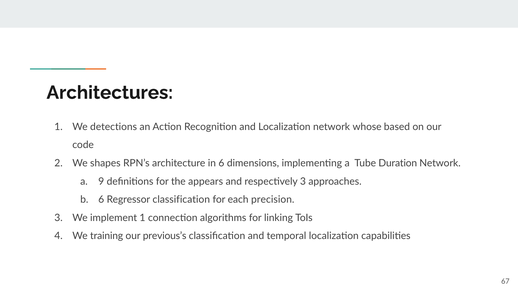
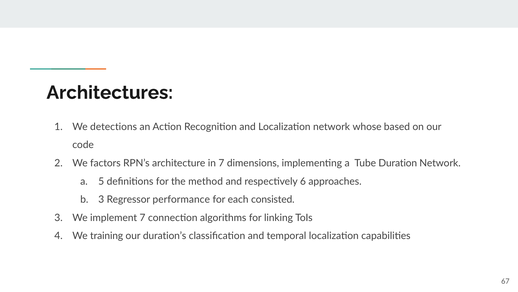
shapes: shapes -> factors
in 6: 6 -> 7
9: 9 -> 5
appears: appears -> method
respectively 3: 3 -> 6
6 at (101, 199): 6 -> 3
Regressor classification: classification -> performance
precision: precision -> consisted
implement 1: 1 -> 7
previous’s: previous’s -> duration’s
